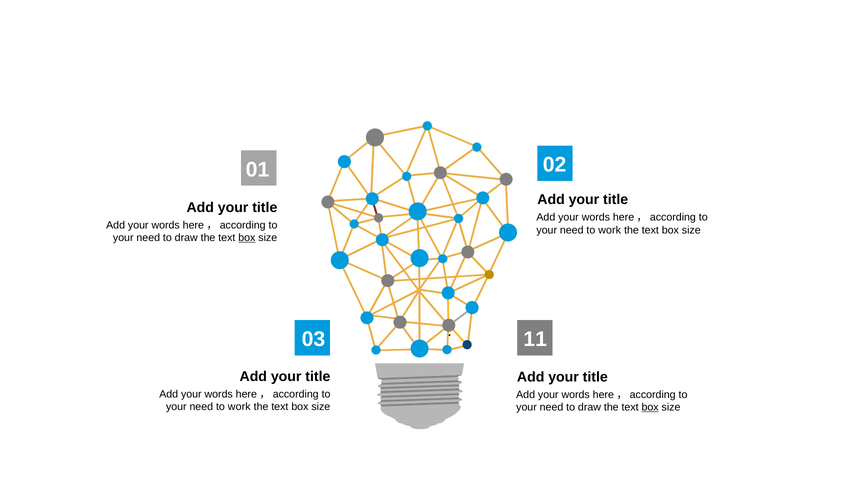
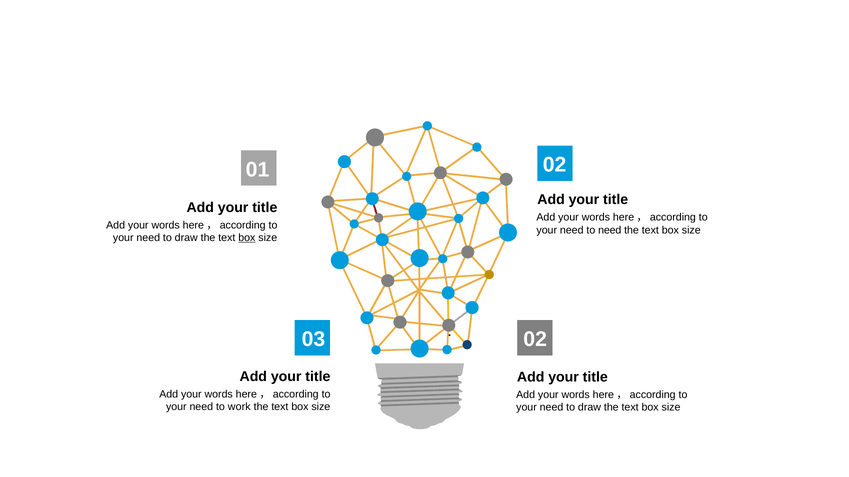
work at (610, 230): work -> need
03 11: 11 -> 02
box at (650, 408) underline: present -> none
